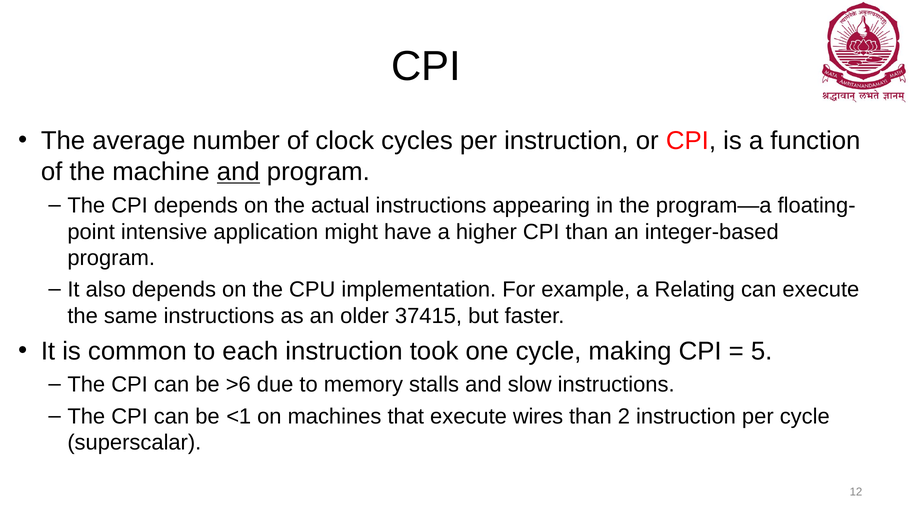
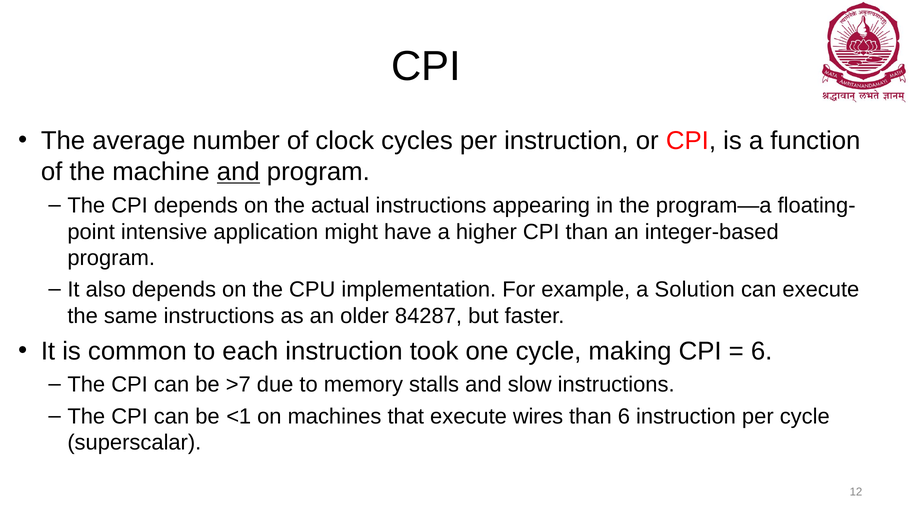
Relating: Relating -> Solution
37415: 37415 -> 84287
5 at (762, 351): 5 -> 6
>6: >6 -> >7
than 2: 2 -> 6
